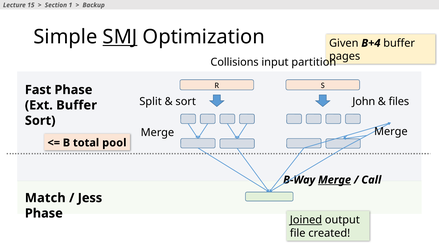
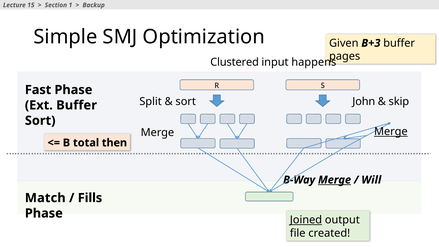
SMJ underline: present -> none
B+4: B+4 -> B+3
Collisions: Collisions -> Clustered
partition: partition -> happens
files: files -> skip
Merge at (391, 132) underline: none -> present
pool: pool -> then
Call: Call -> Will
Jess: Jess -> Fills
